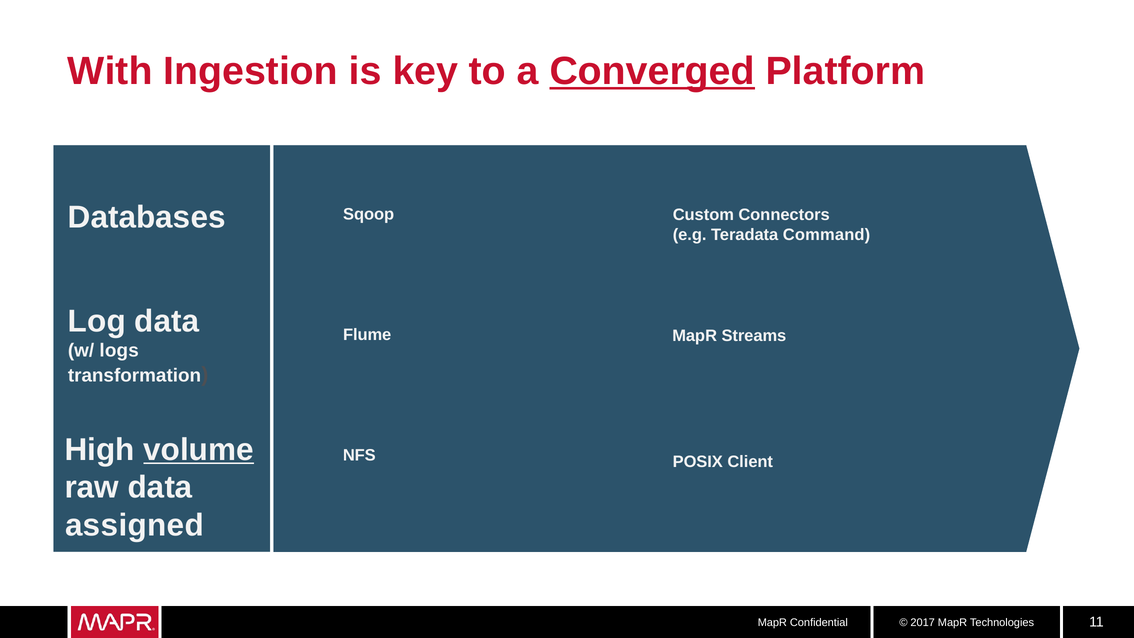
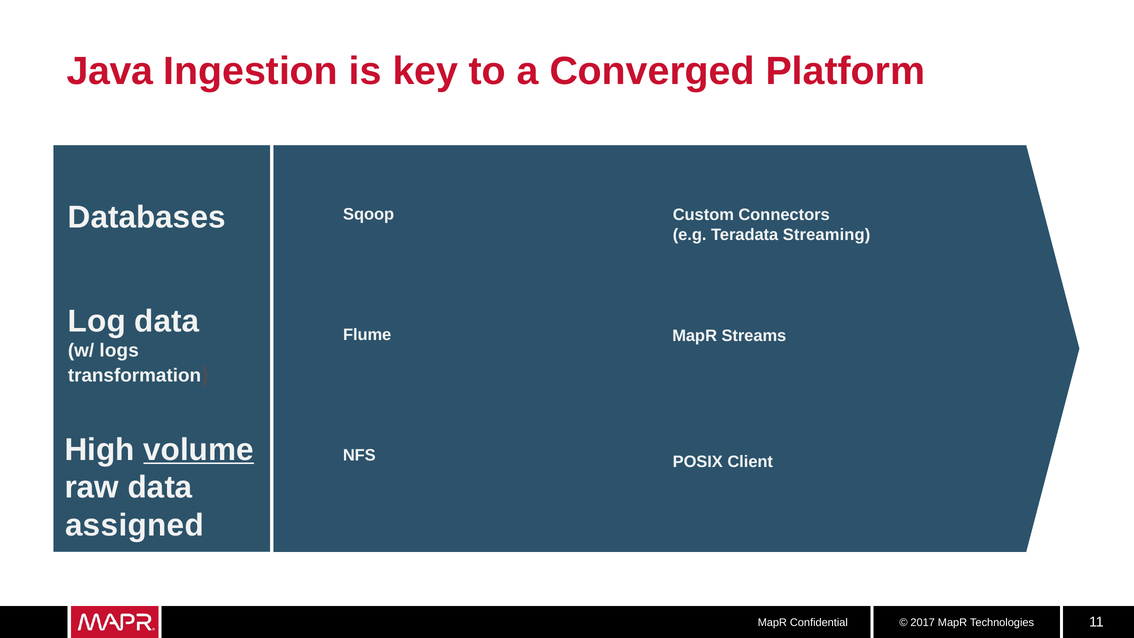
With: With -> Java
Converged underline: present -> none
Command: Command -> Streaming
